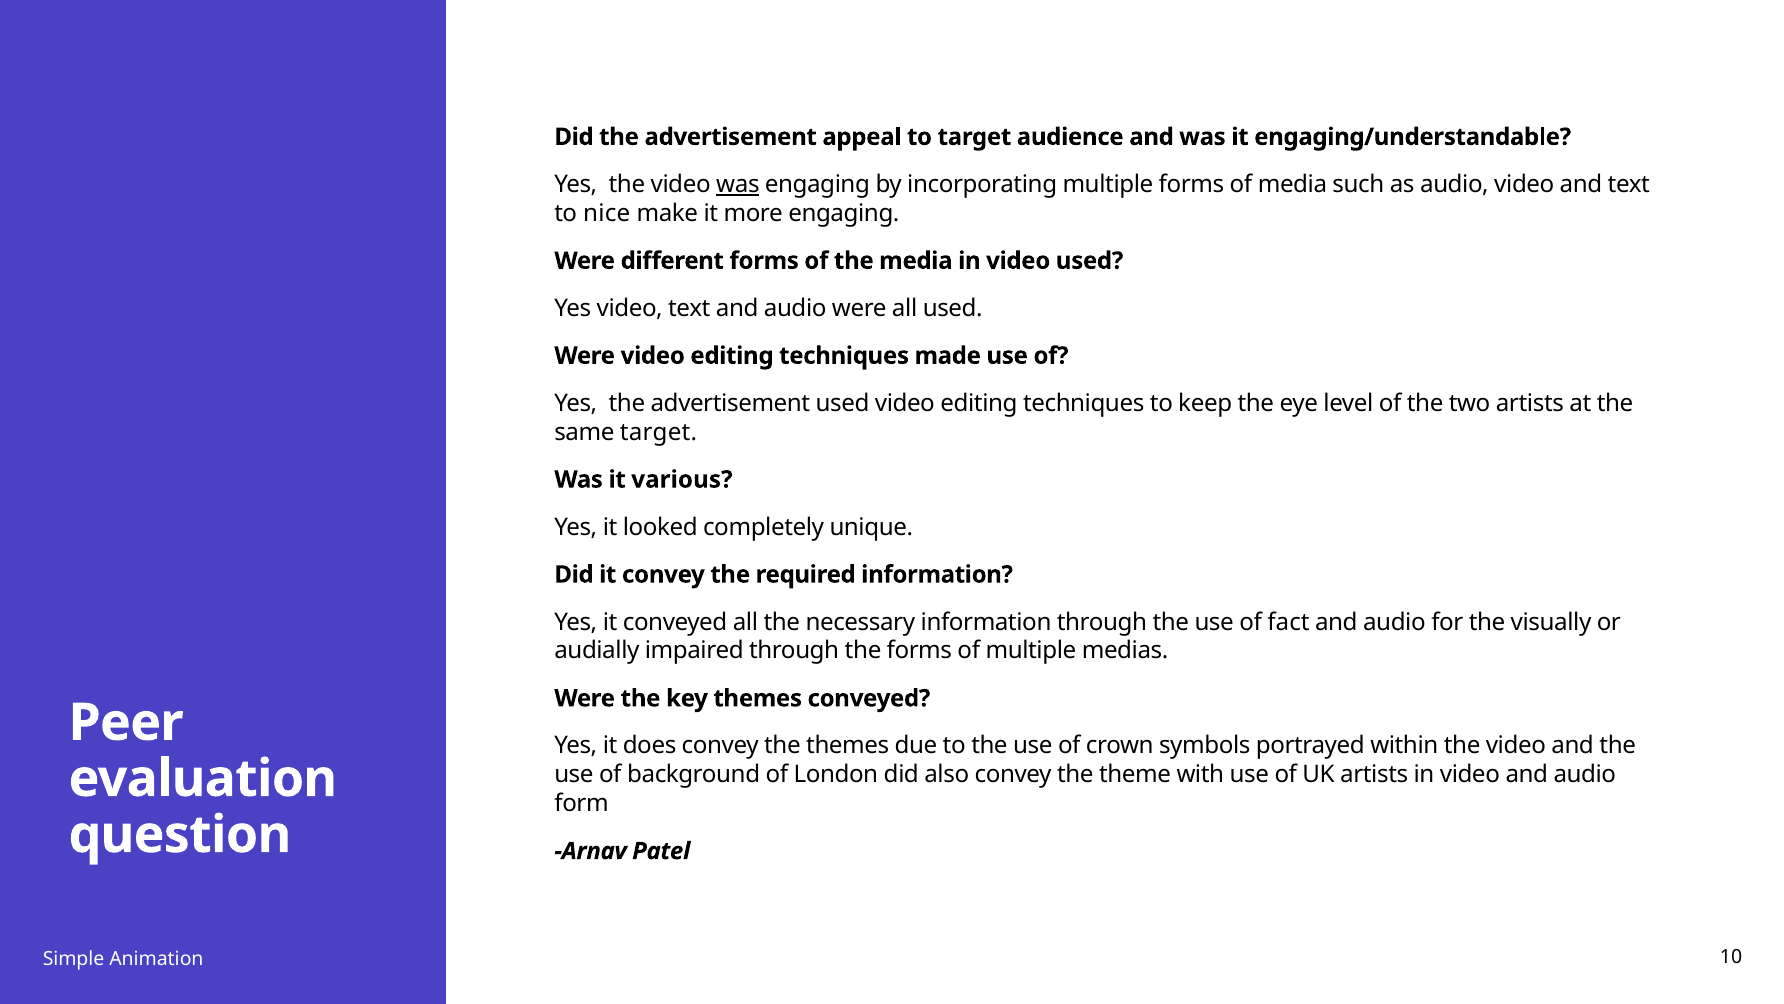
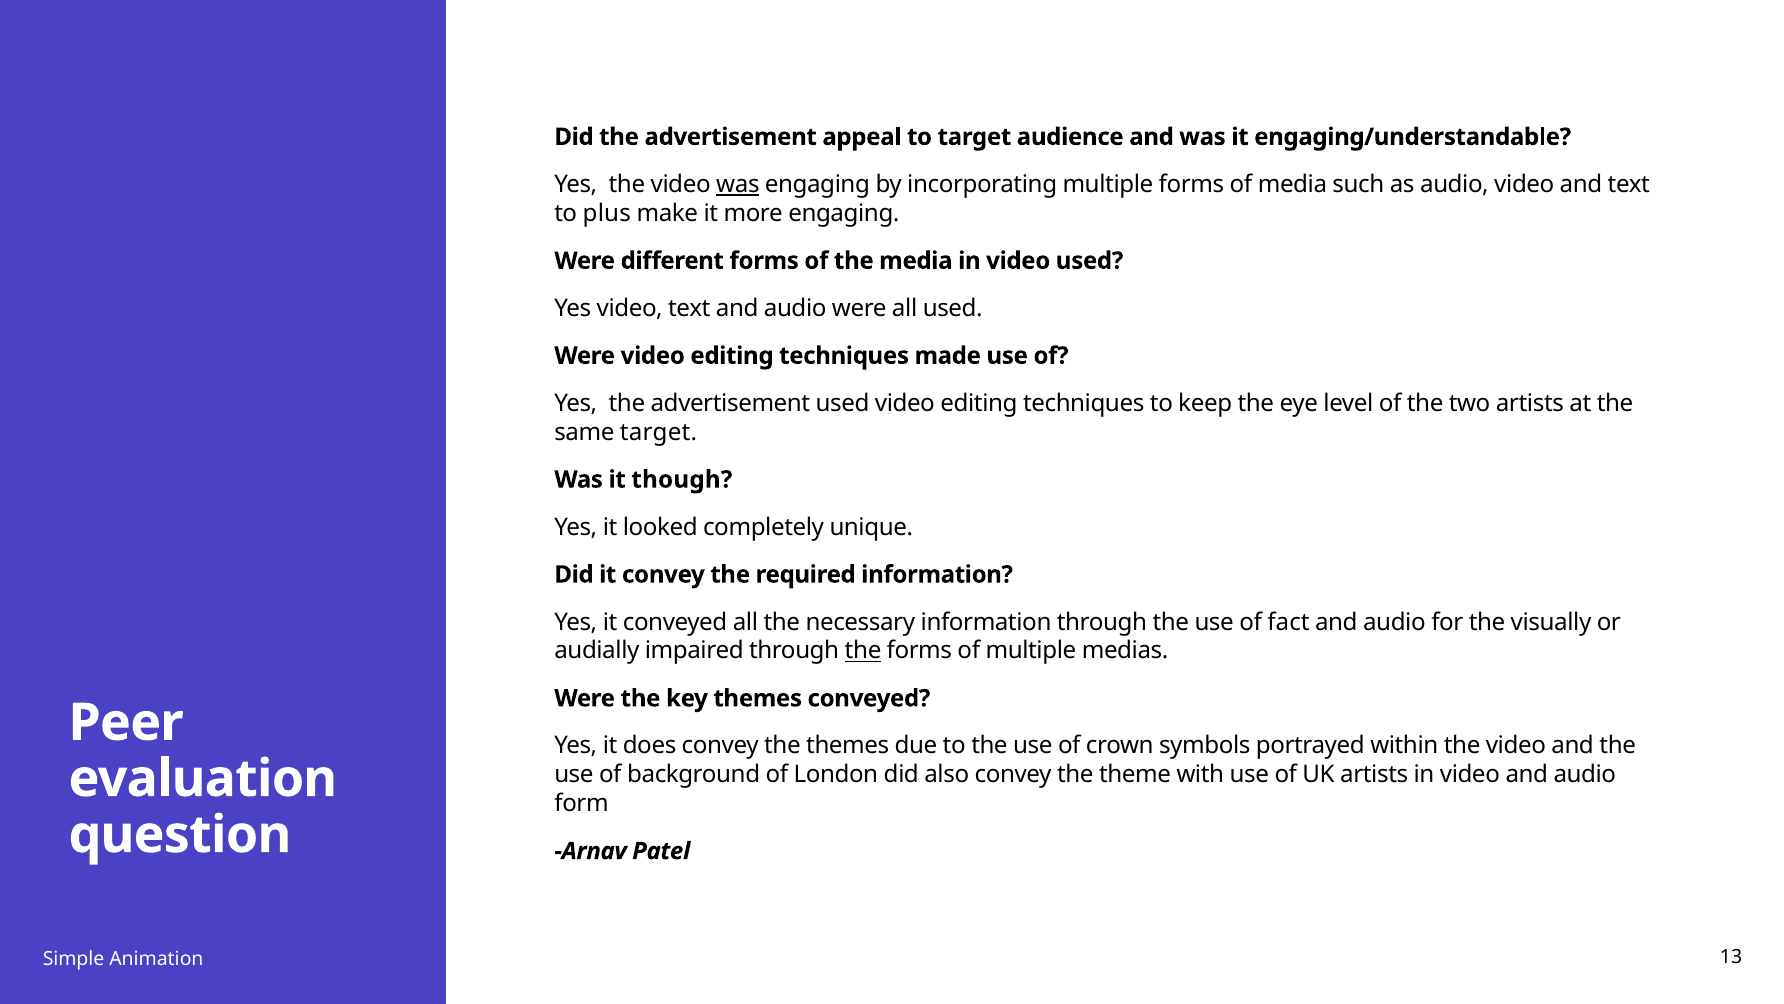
nice: nice -> plus
various: various -> though
the at (863, 651) underline: none -> present
10: 10 -> 13
